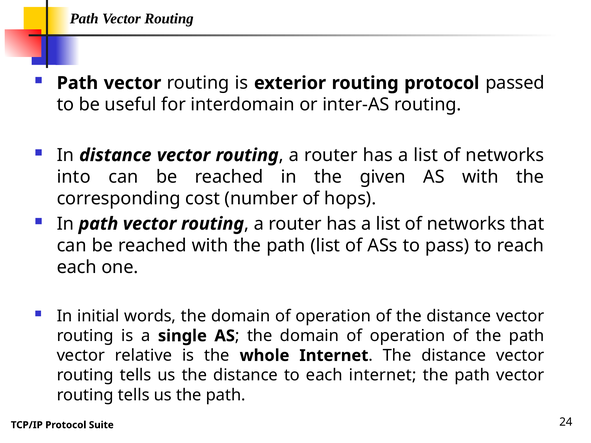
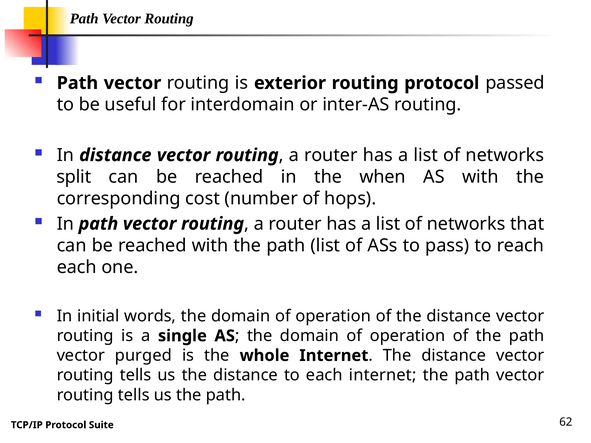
into: into -> split
given: given -> when
relative: relative -> purged
24: 24 -> 62
